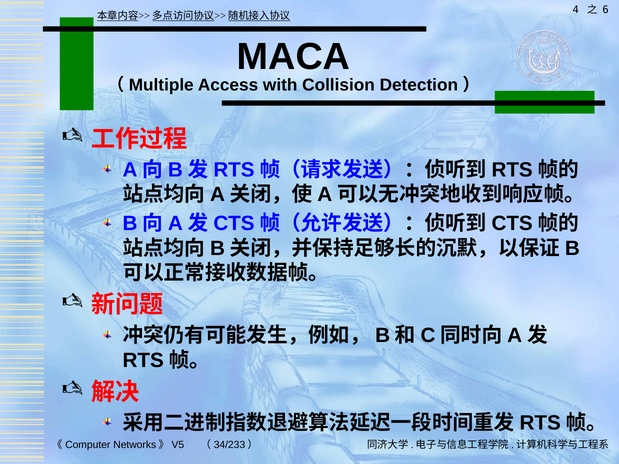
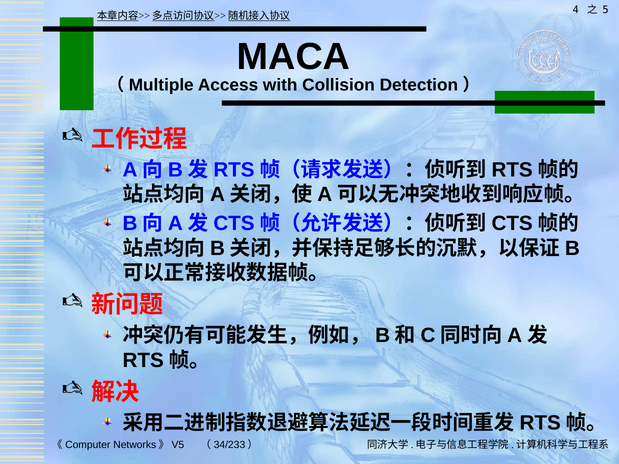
6: 6 -> 5
